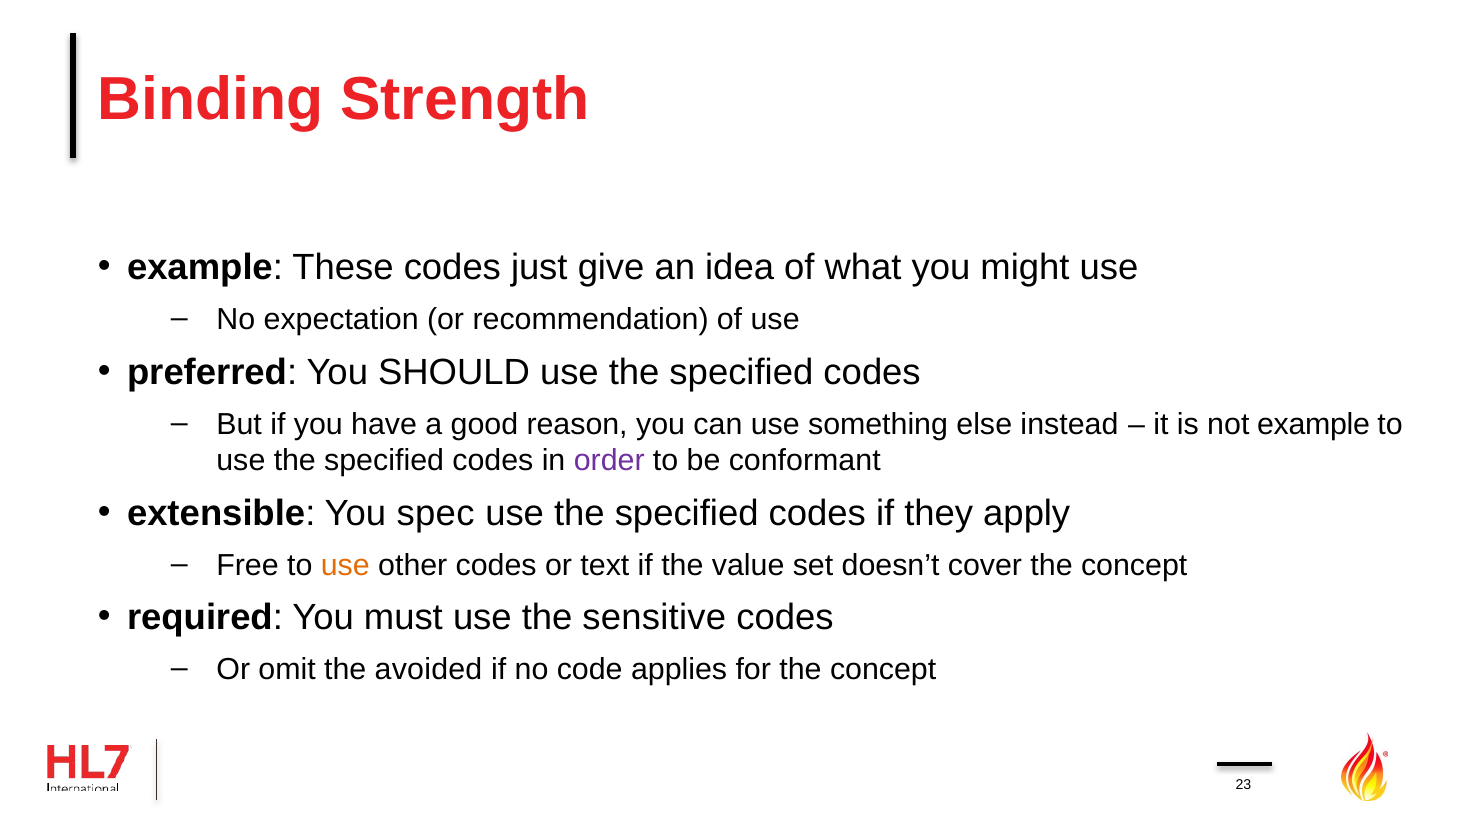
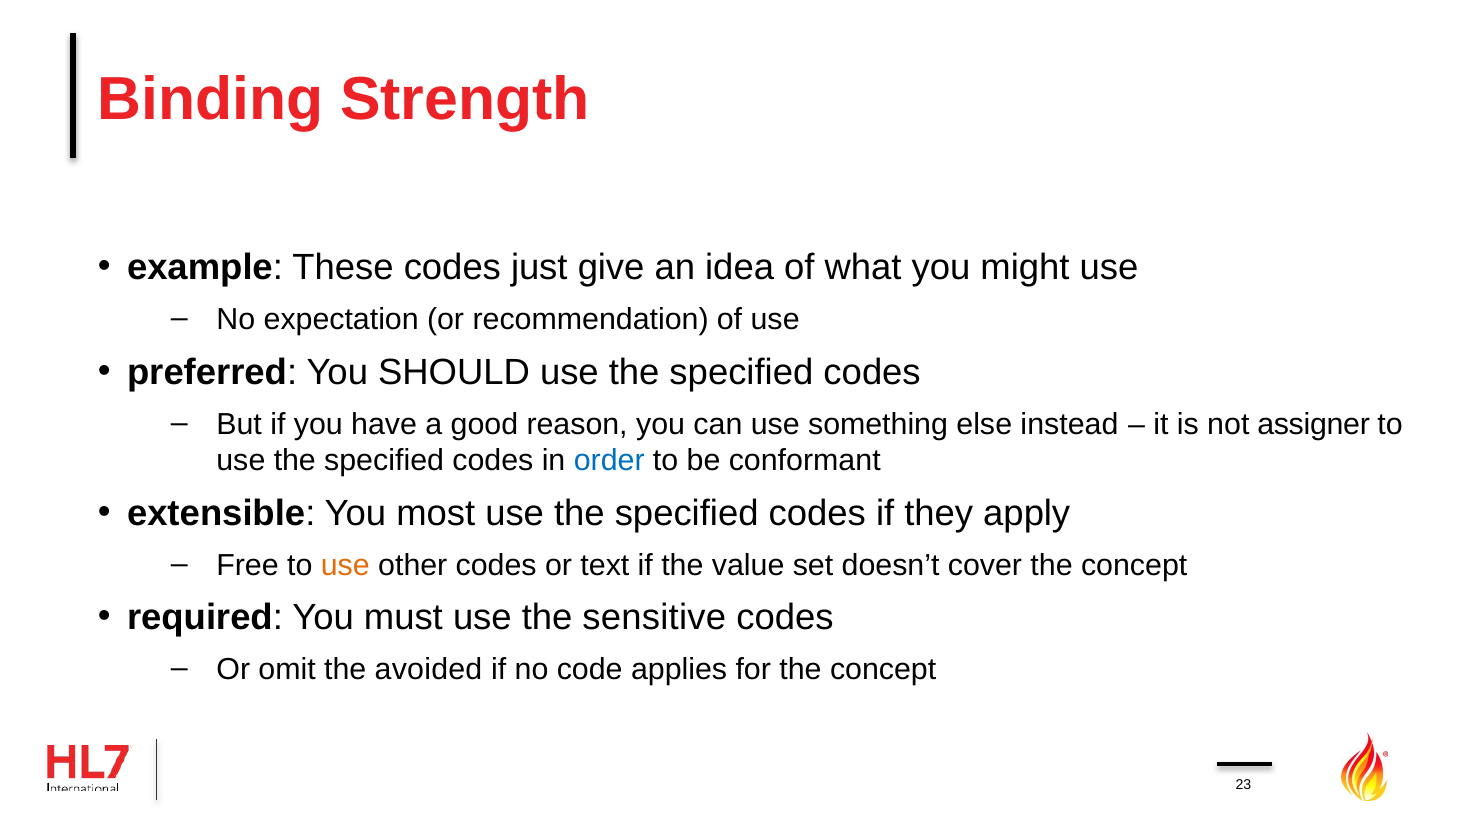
not example: example -> assigner
order colour: purple -> blue
spec: spec -> most
